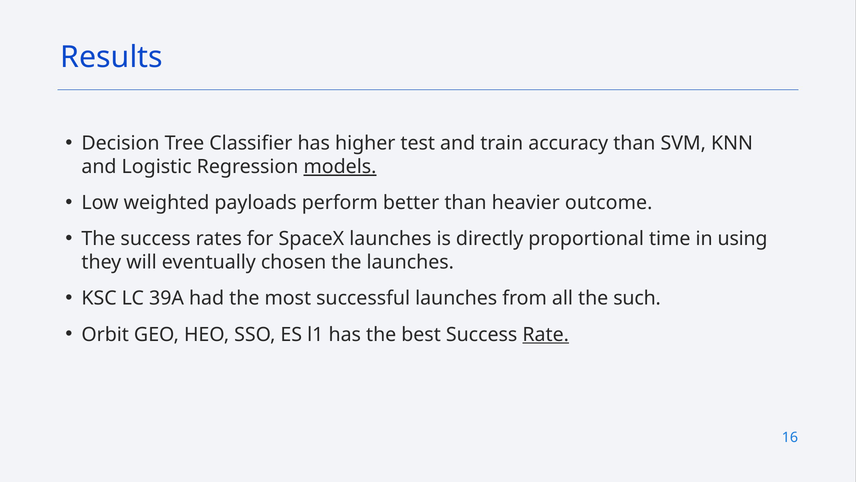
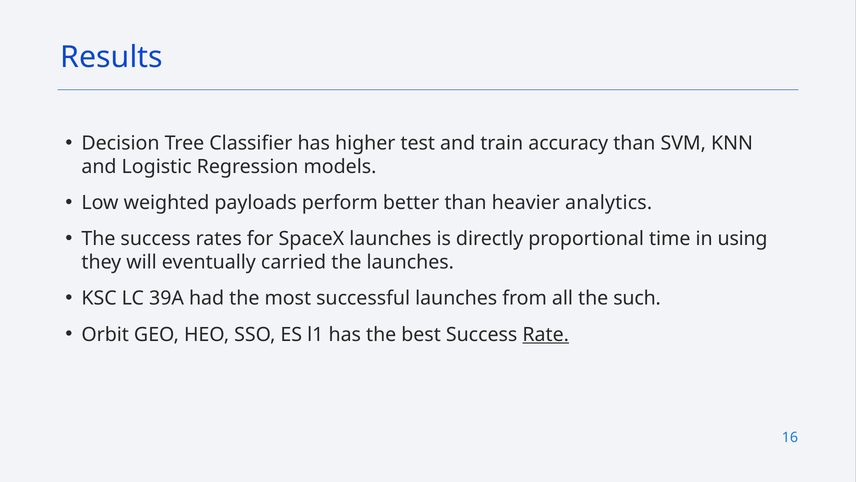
models underline: present -> none
outcome: outcome -> analytics
chosen: chosen -> carried
